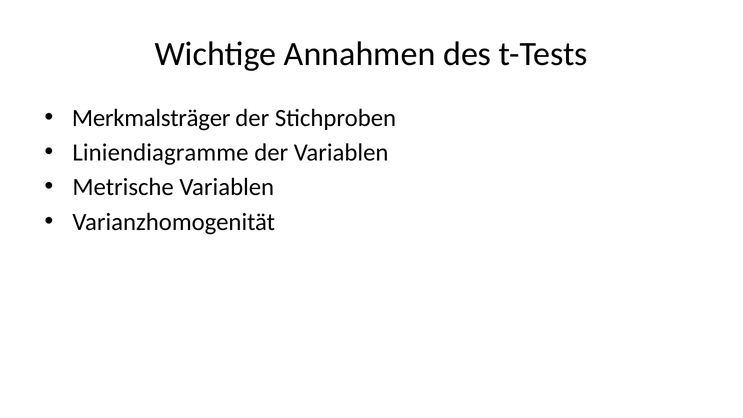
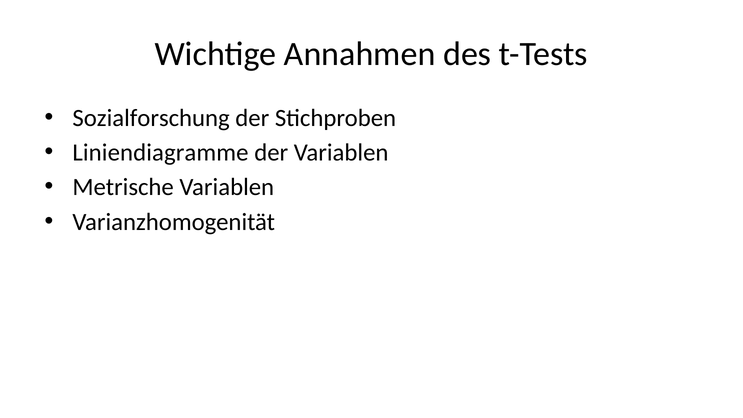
Merkmalsträger: Merkmalsträger -> Sozialforschung
